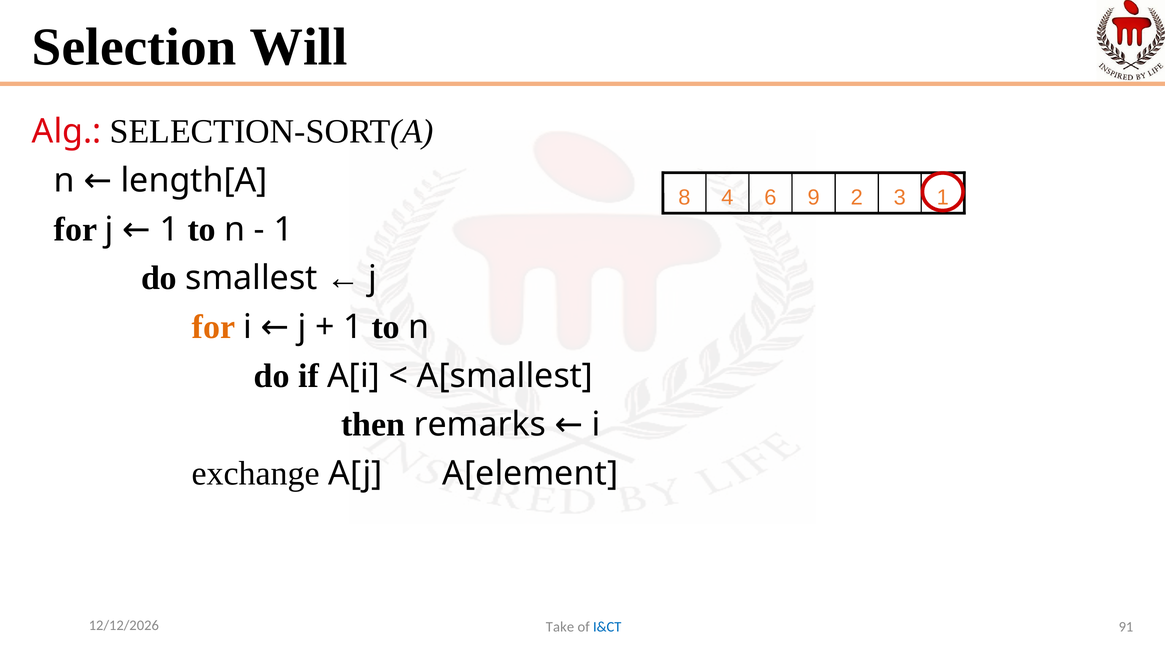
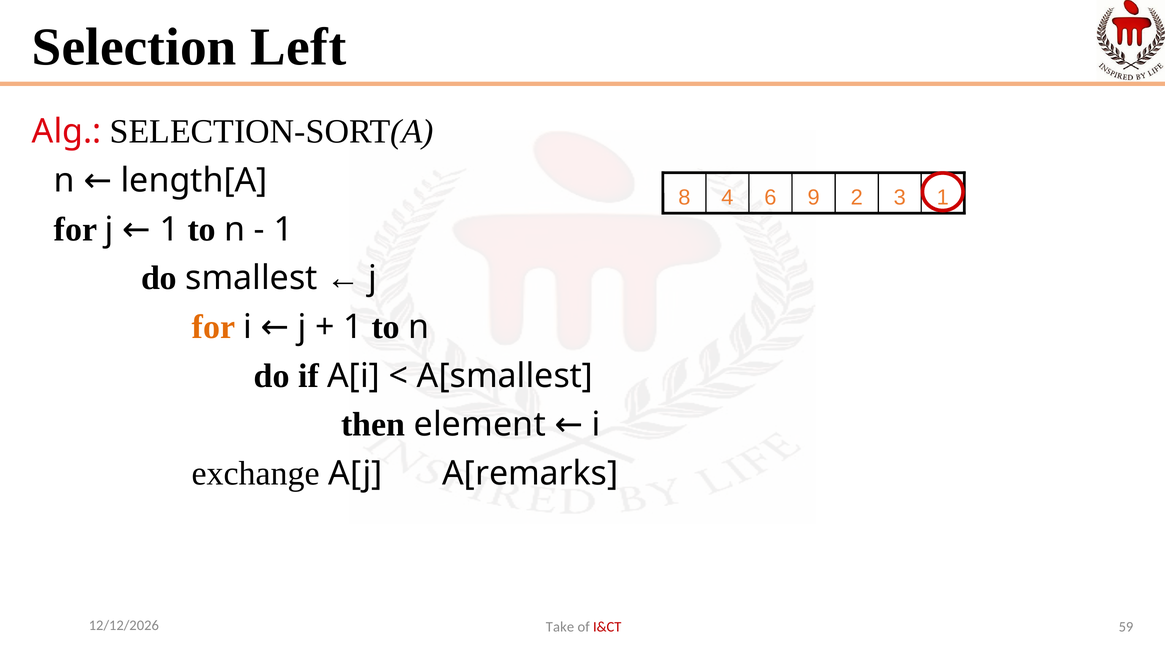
Will: Will -> Left
remarks: remarks -> element
A[element: A[element -> A[remarks
91: 91 -> 59
I&CT colour: blue -> red
